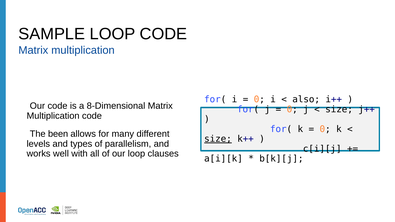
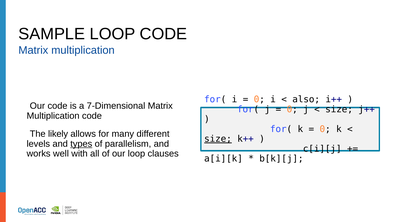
8-Dimensional: 8-Dimensional -> 7-Dimensional
been: been -> likely
types underline: none -> present
